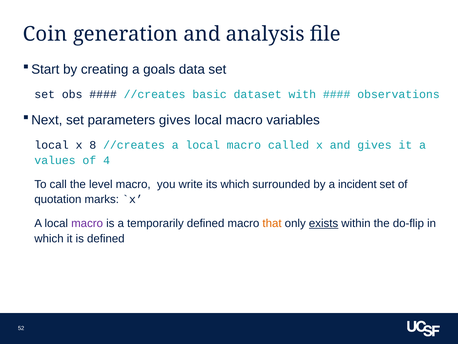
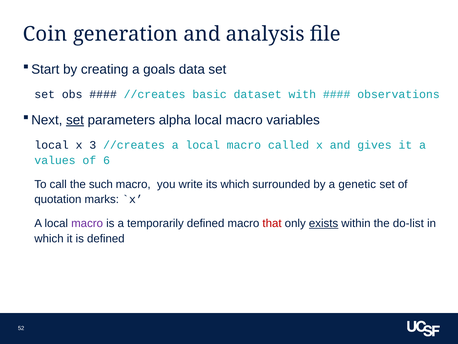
set at (75, 120) underline: none -> present
parameters gives: gives -> alpha
8: 8 -> 3
4: 4 -> 6
level: level -> such
incident: incident -> genetic
that colour: orange -> red
do-flip: do-flip -> do-list
